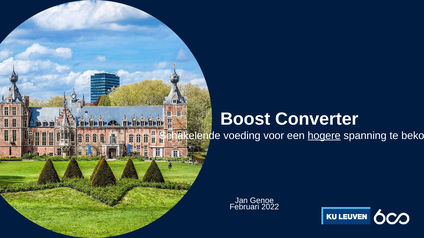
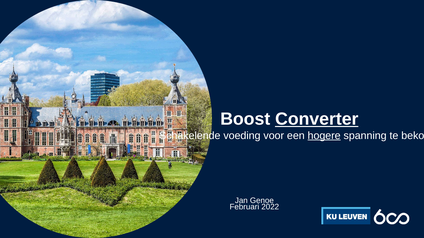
Converter underline: none -> present
